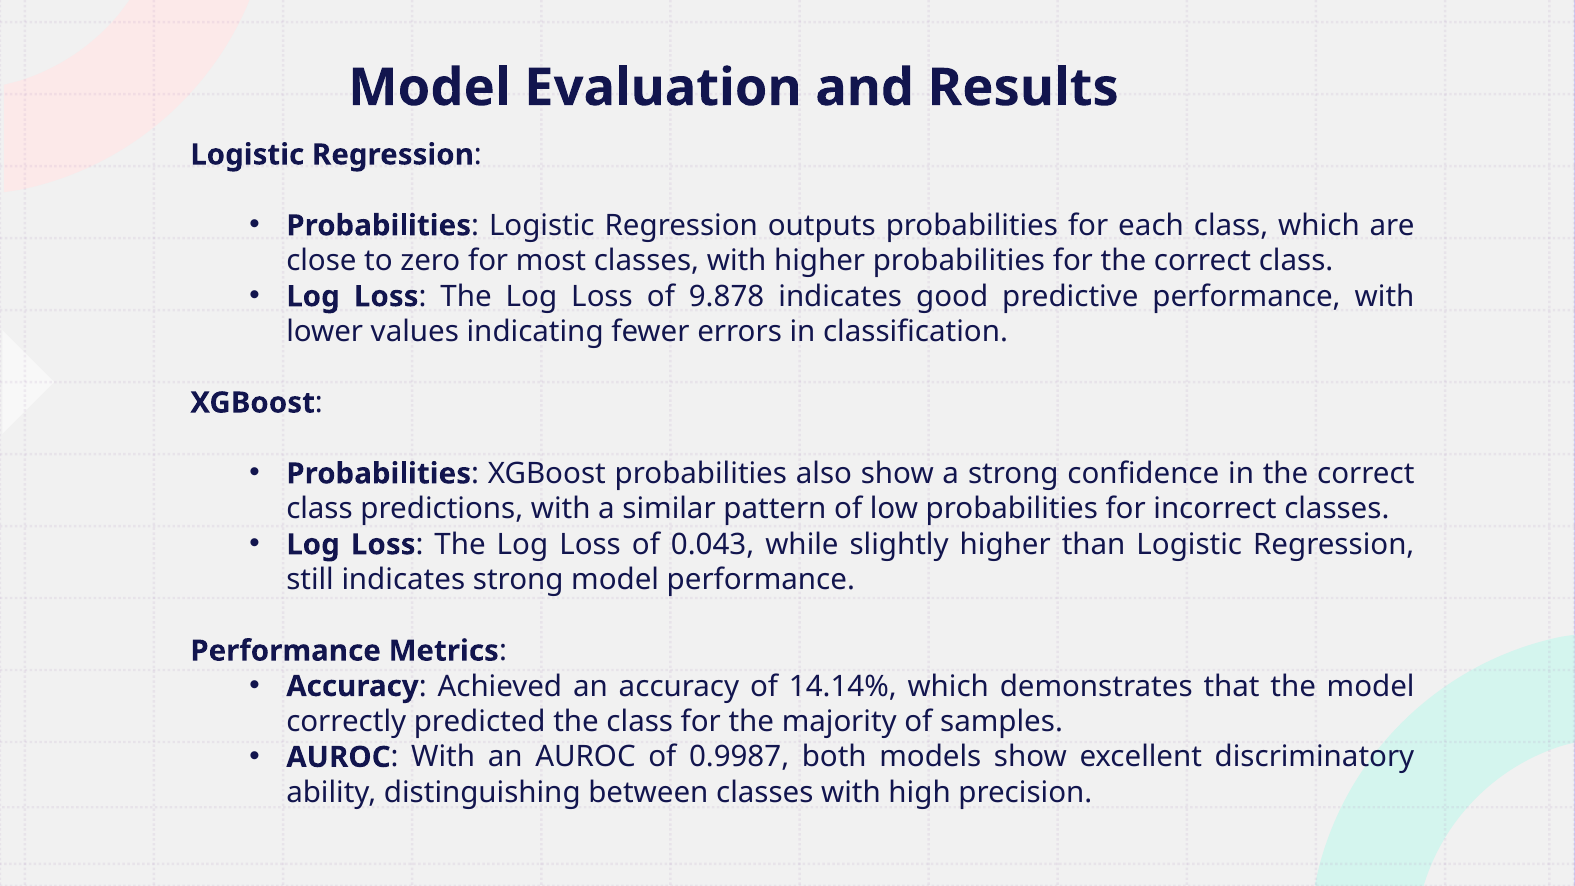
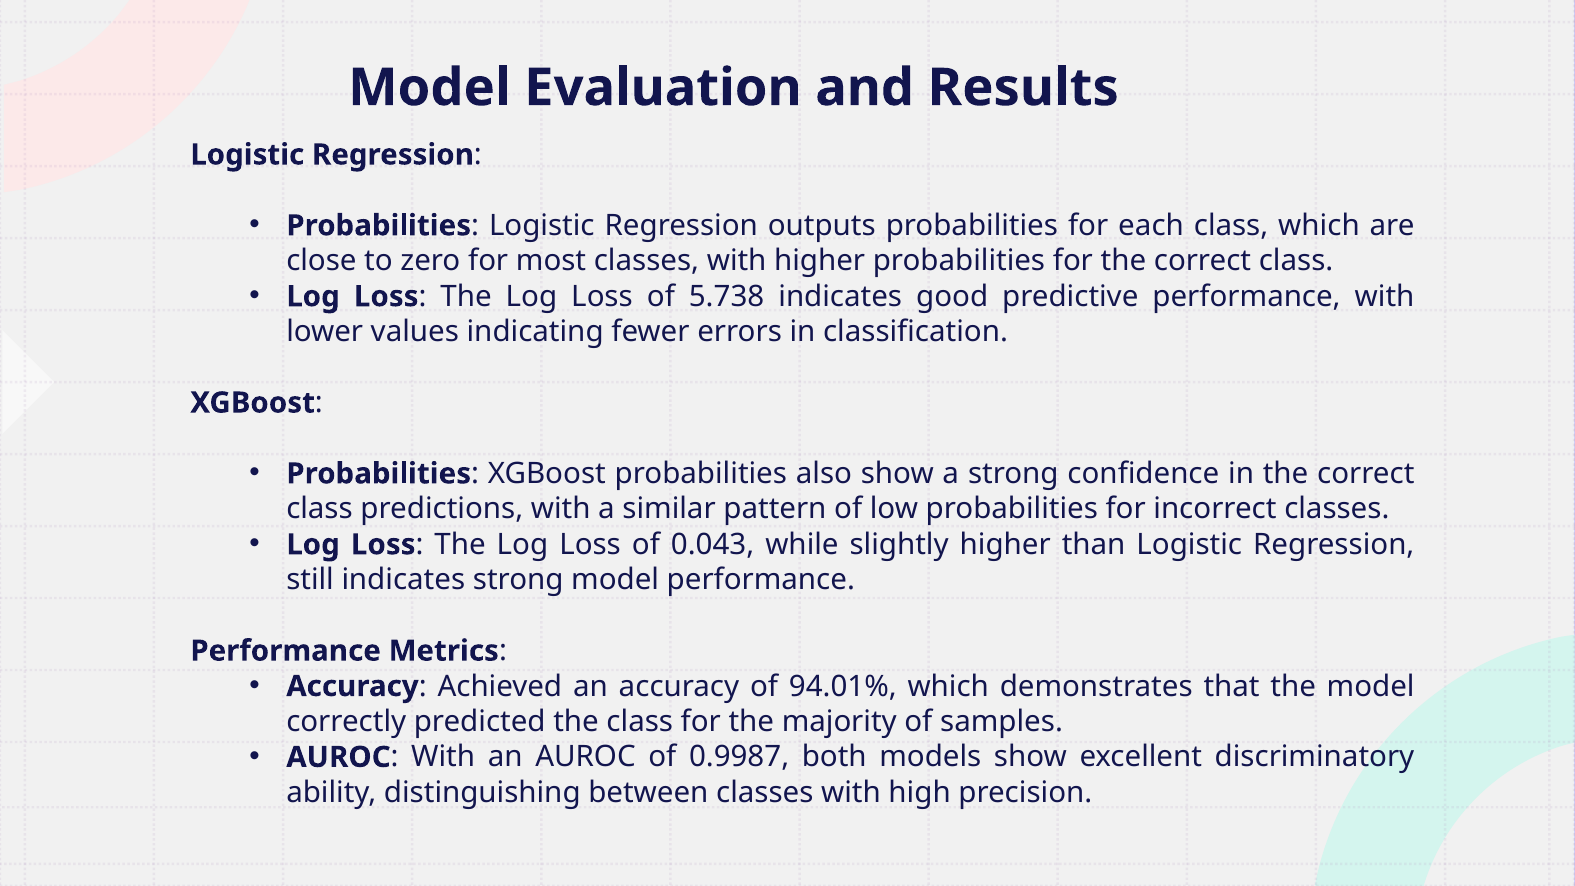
9.878: 9.878 -> 5.738
14.14%: 14.14% -> 94.01%
